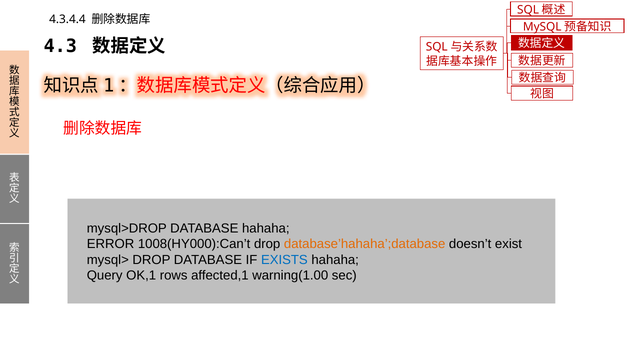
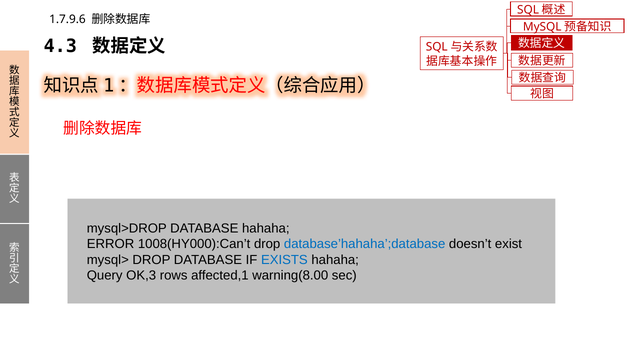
4.3.4.4: 4.3.4.4 -> 1.7.9.6
database’hahaha’;database colour: orange -> blue
OK,1: OK,1 -> OK,3
warning(1.00: warning(1.00 -> warning(8.00
